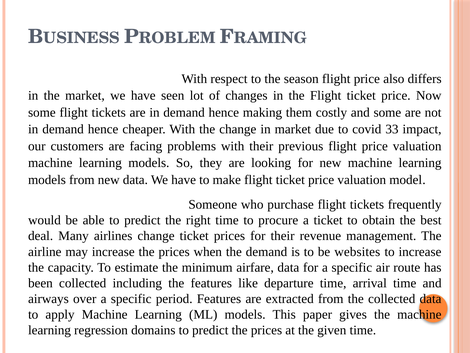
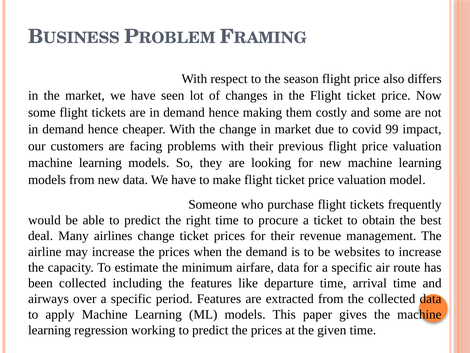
33: 33 -> 99
domains: domains -> working
